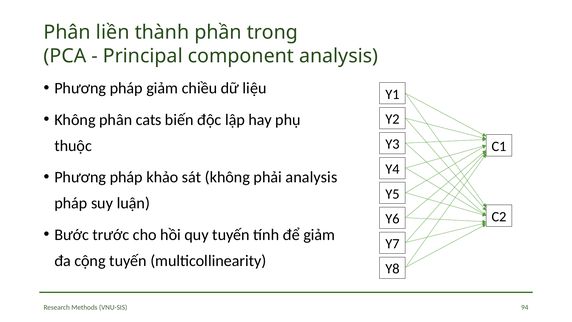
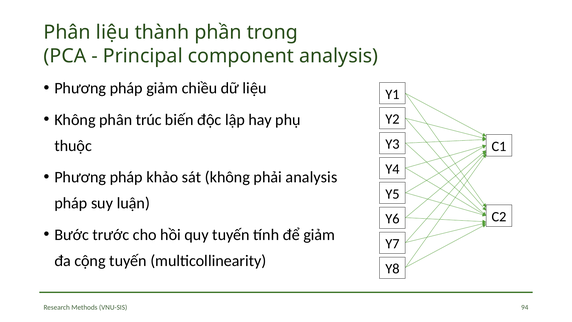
Phân liền: liền -> liệu
cats: cats -> trúc
